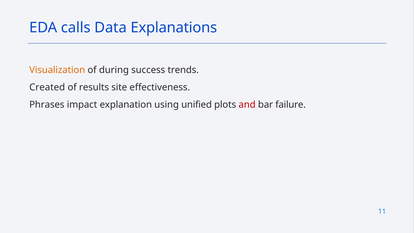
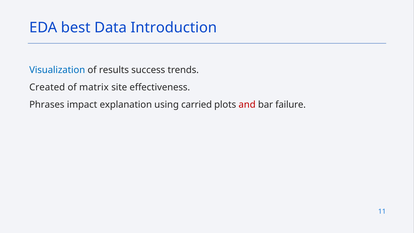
calls: calls -> best
Explanations: Explanations -> Introduction
Visualization colour: orange -> blue
during: during -> results
results: results -> matrix
unified: unified -> carried
